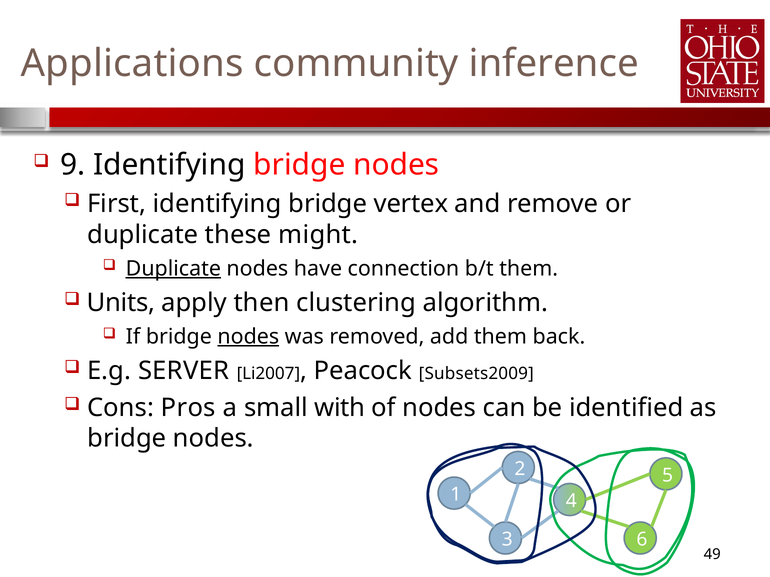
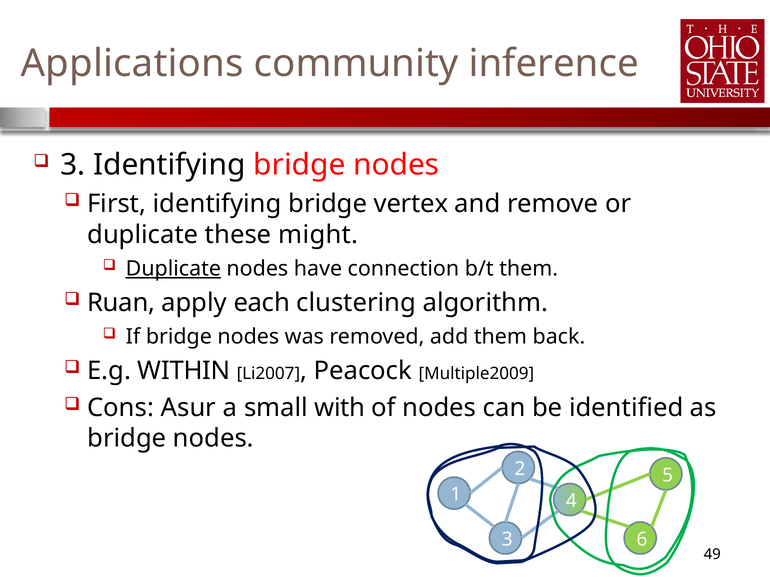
9 at (73, 165): 9 -> 3
Units: Units -> Ruan
then: then -> each
nodes at (248, 337) underline: present -> none
SERVER: SERVER -> WITHIN
Subsets2009: Subsets2009 -> Multiple2009
Pros: Pros -> Asur
